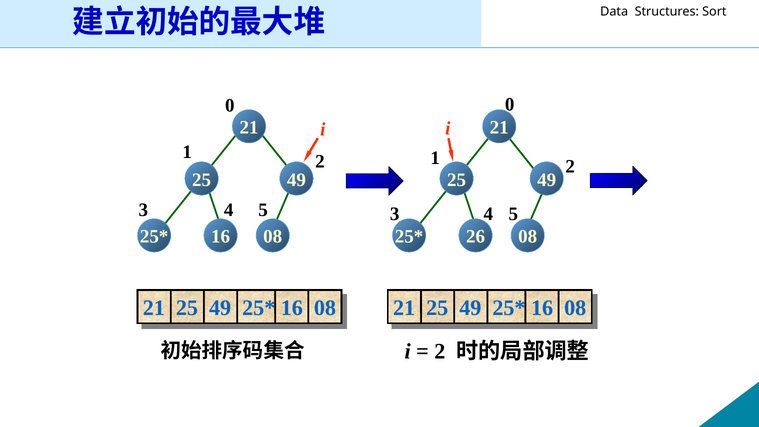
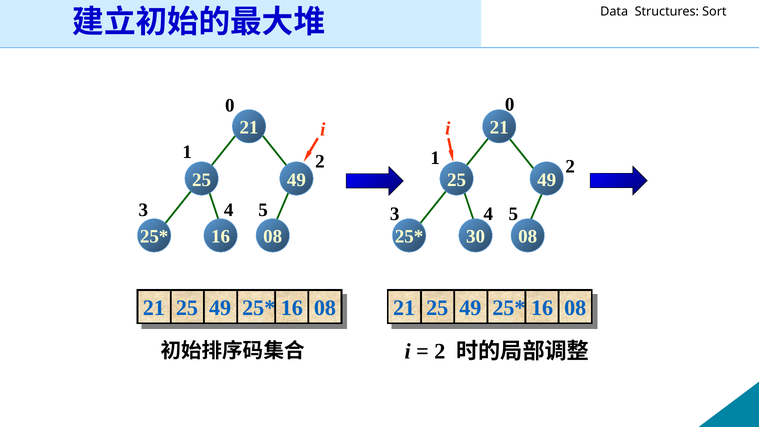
26: 26 -> 30
